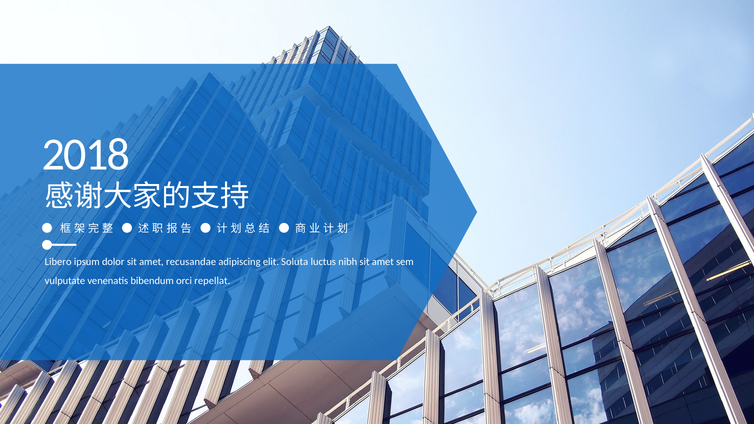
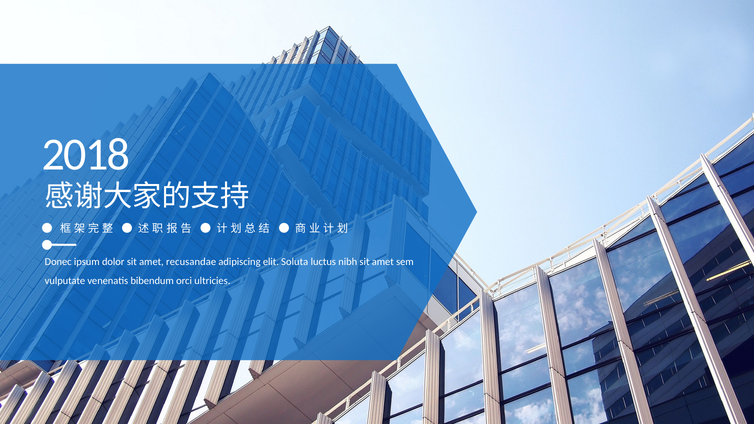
Libero: Libero -> Donec
repellat: repellat -> ultricies
